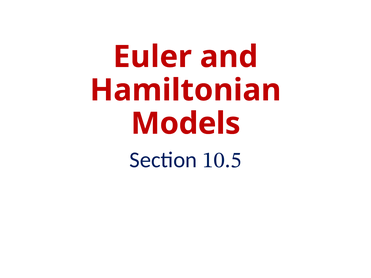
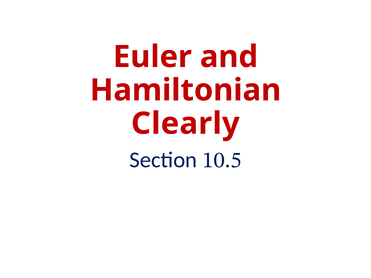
Models: Models -> Clearly
